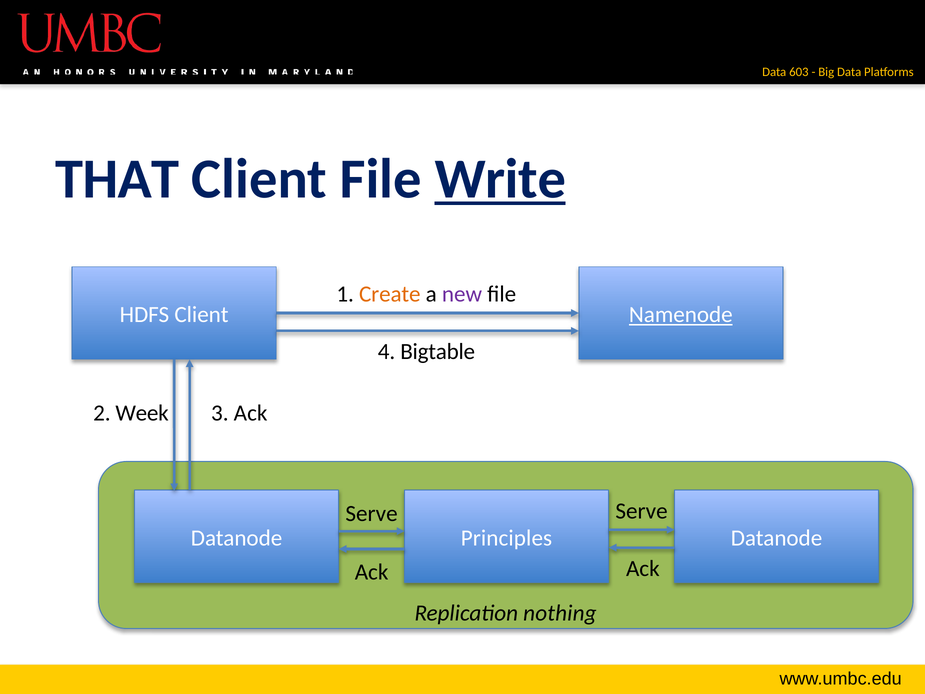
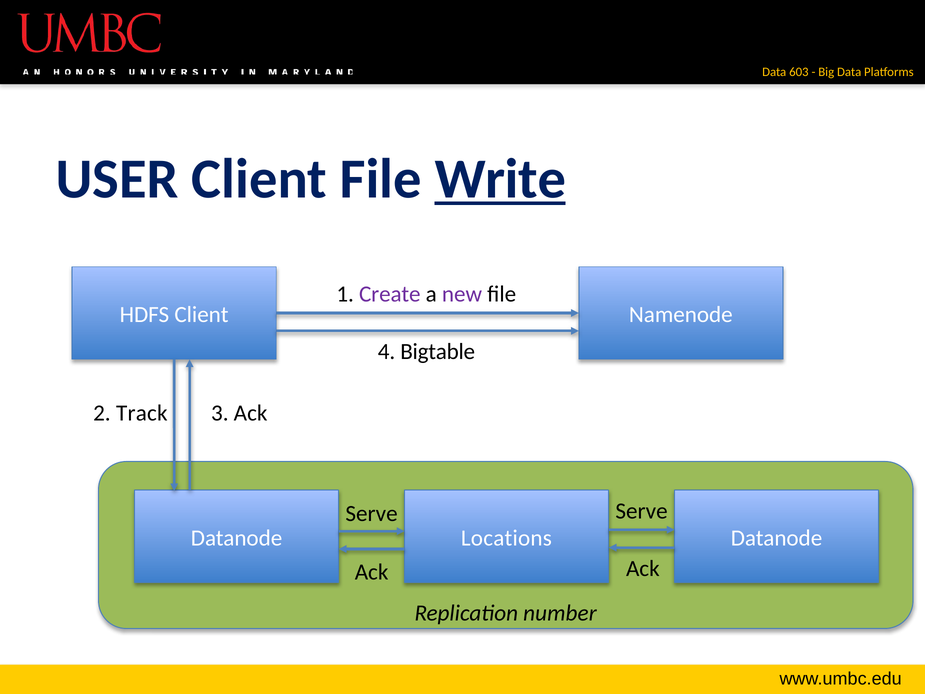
THAT: THAT -> USER
Create colour: orange -> purple
Namenode underline: present -> none
Week: Week -> Track
Principles: Principles -> Locations
nothing: nothing -> number
